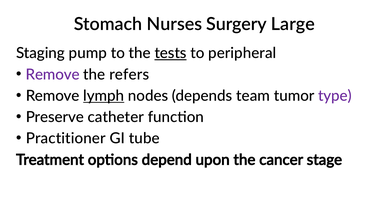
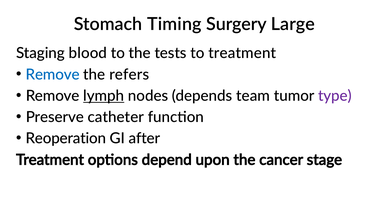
Nurses: Nurses -> Timing
pump: pump -> blood
tests underline: present -> none
to peripheral: peripheral -> treatment
Remove at (53, 74) colour: purple -> blue
Practitioner: Practitioner -> Reoperation
tube: tube -> after
